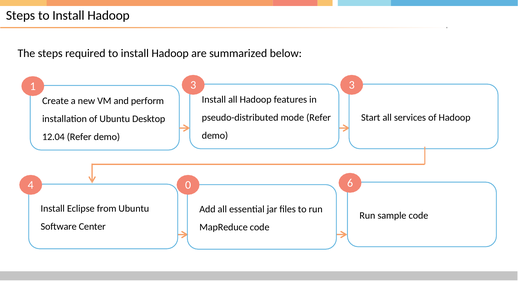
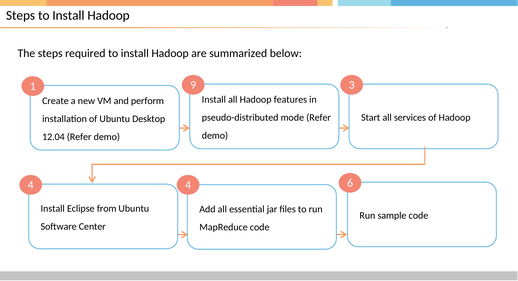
1 3: 3 -> 9
4 0: 0 -> 4
